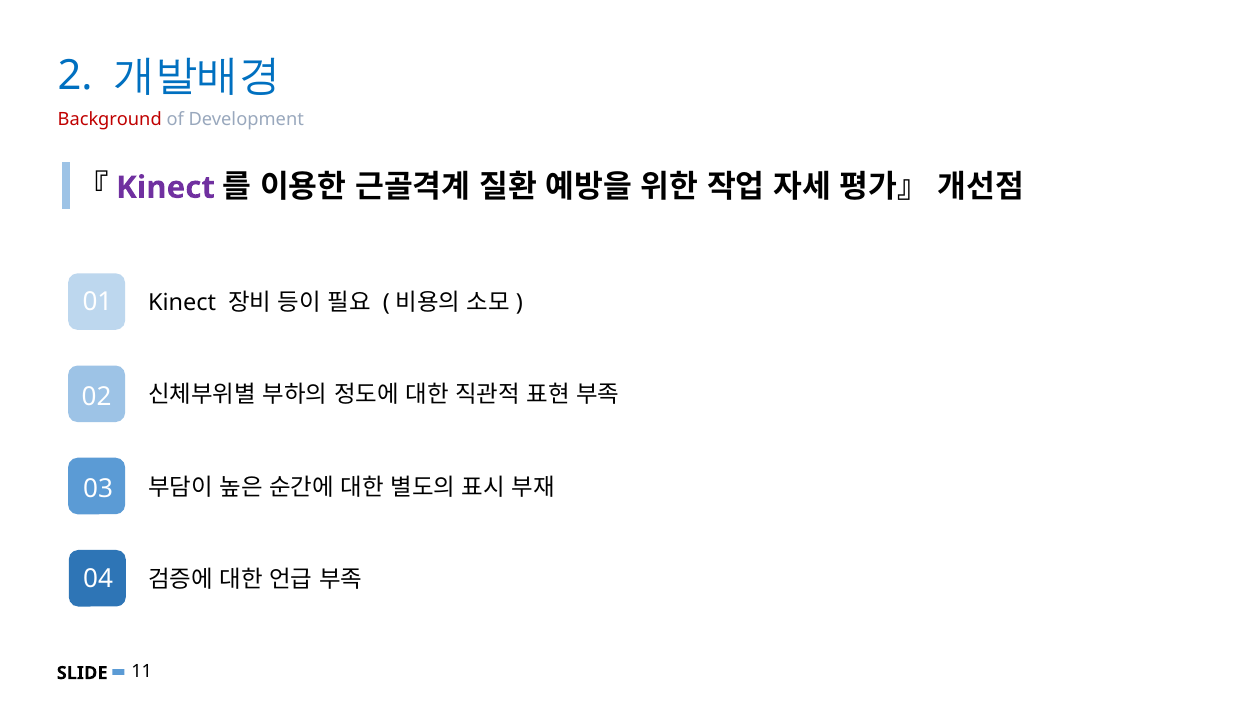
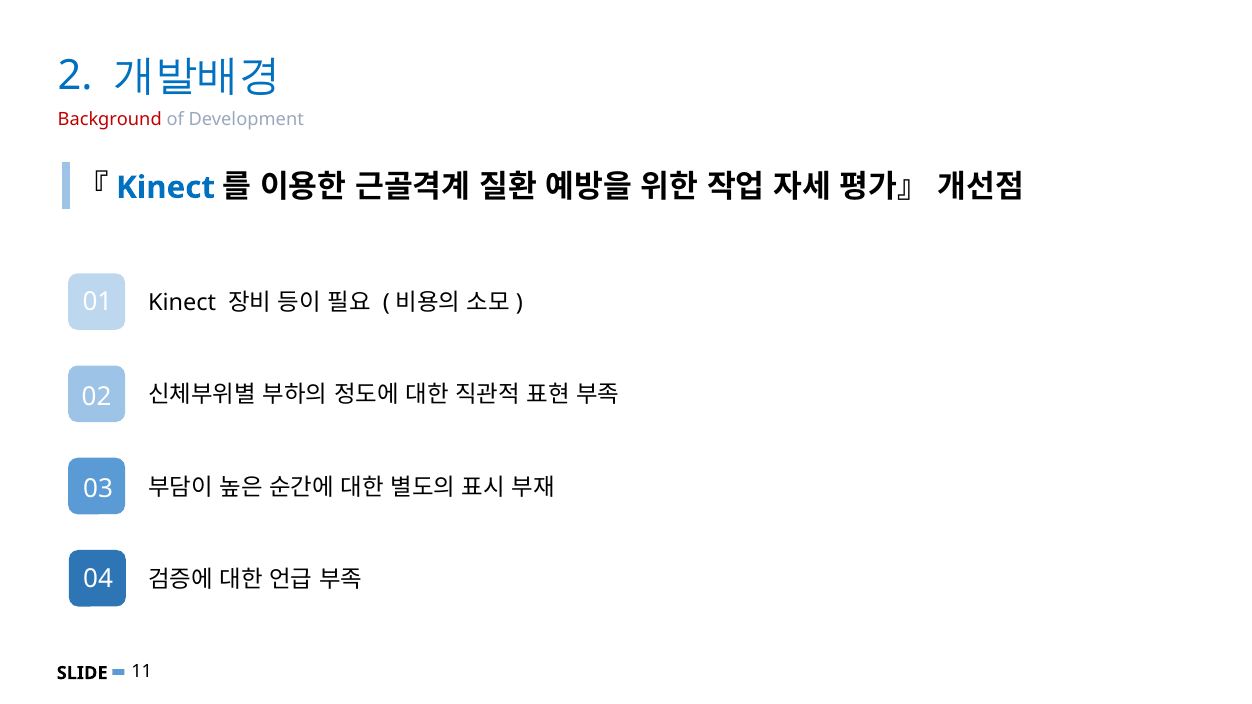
Kinect at (166, 188) colour: purple -> blue
